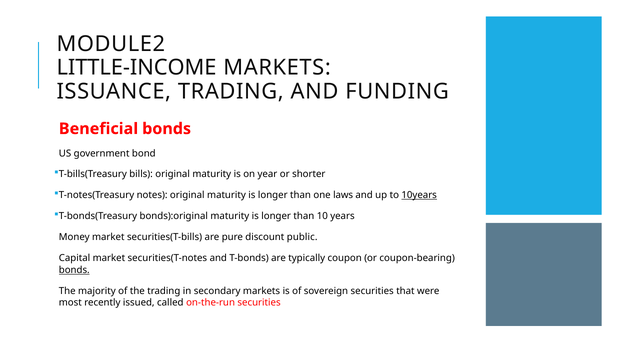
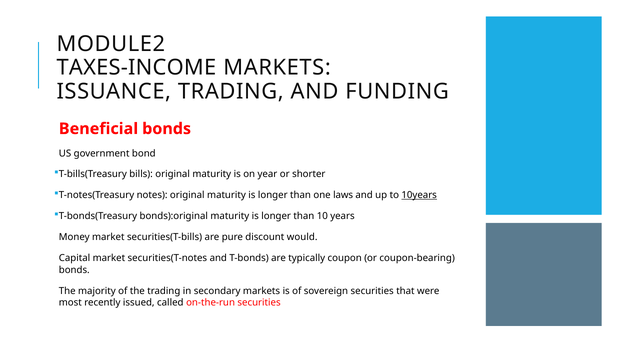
LITTLE-INCOME: LITTLE-INCOME -> TAXES-INCOME
public: public -> would
bonds at (74, 270) underline: present -> none
